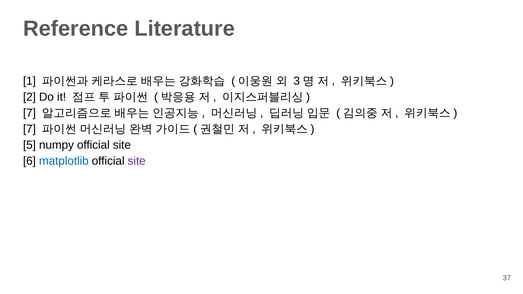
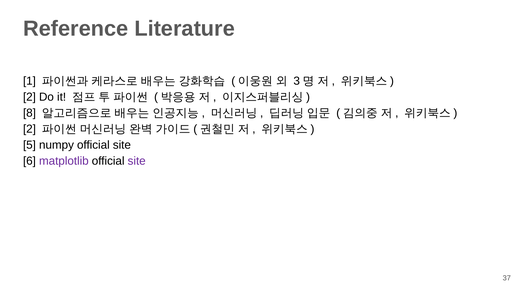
7 at (29, 113): 7 -> 8
7 at (29, 129): 7 -> 2
matplotlib colour: blue -> purple
